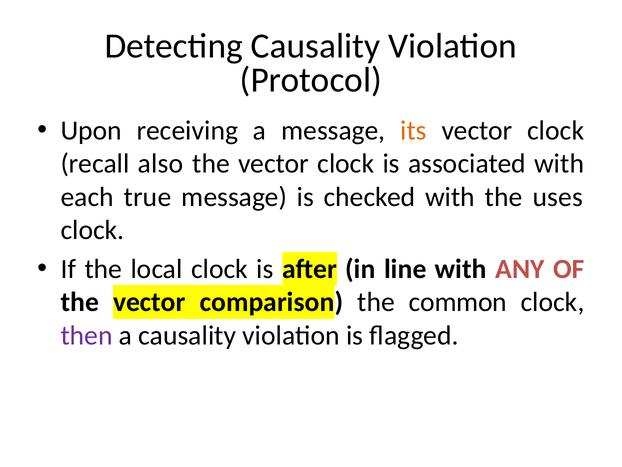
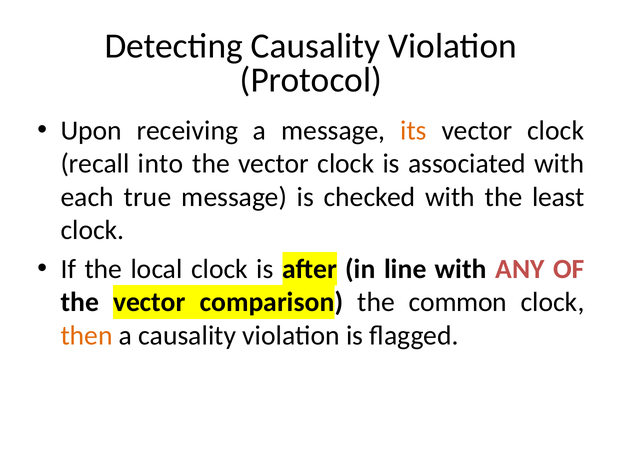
also: also -> into
uses: uses -> least
then colour: purple -> orange
